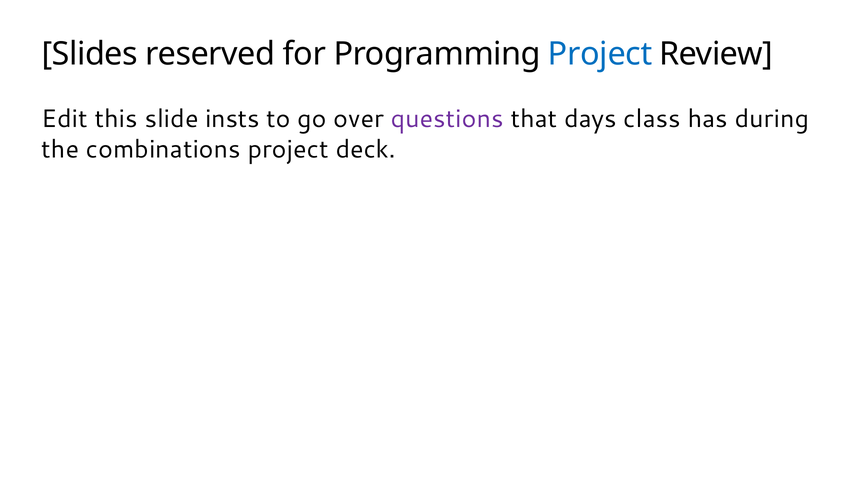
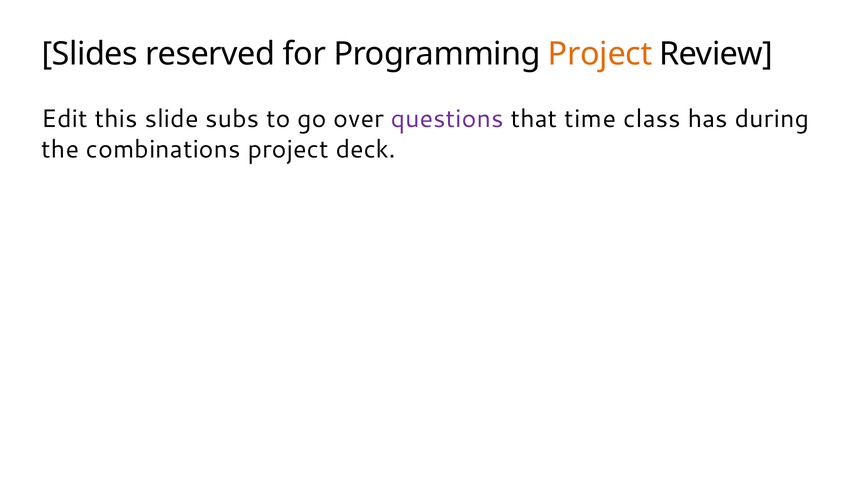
Project at (600, 54) colour: blue -> orange
insts: insts -> subs
days: days -> time
